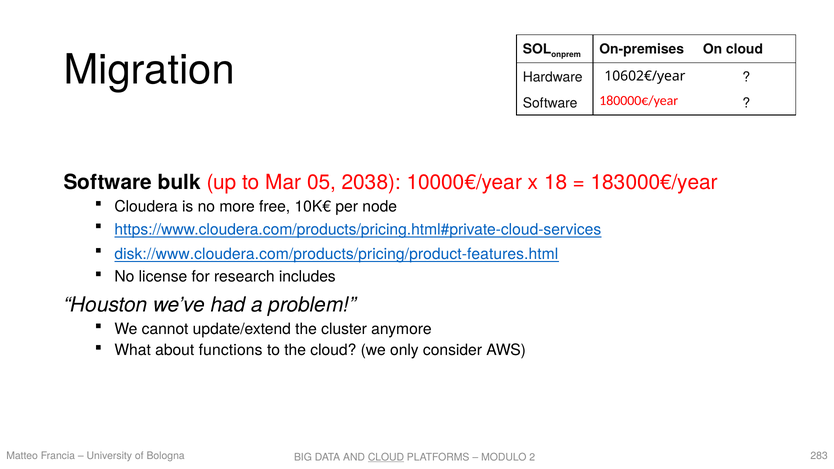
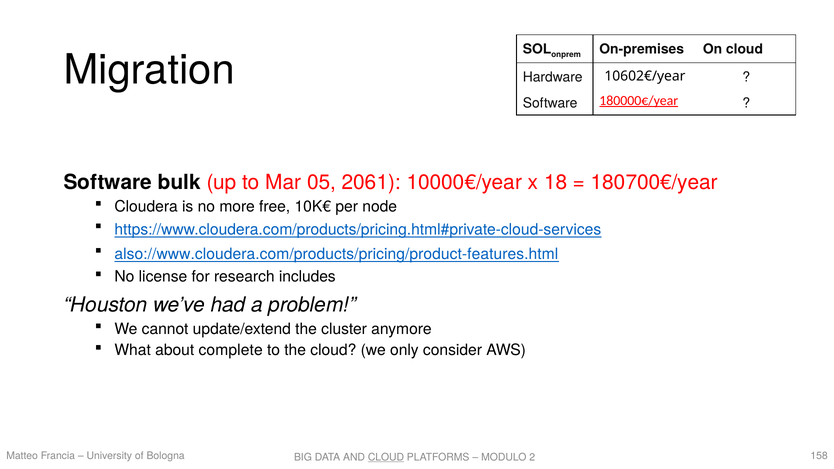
180000€/year underline: none -> present
2038: 2038 -> 2061
183000€/year: 183000€/year -> 180700€/year
disk://www.cloudera.com/products/pricing/product-features.html: disk://www.cloudera.com/products/pricing/product-features.html -> also://www.cloudera.com/products/pricing/product-features.html
functions: functions -> complete
283: 283 -> 158
